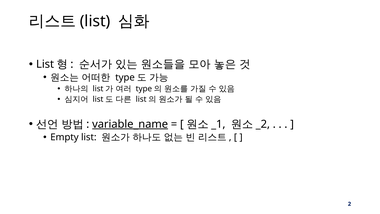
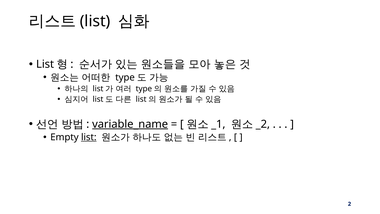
list at (89, 137) underline: none -> present
